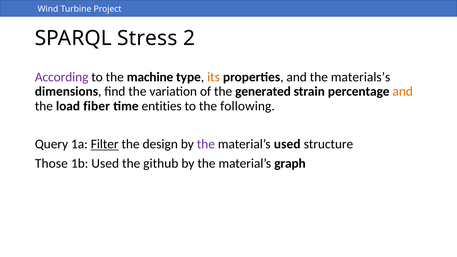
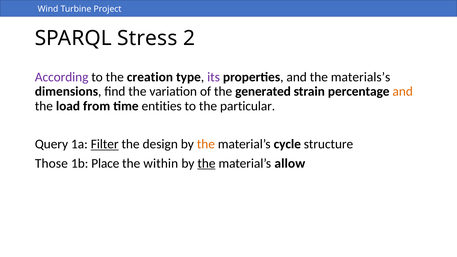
machine: machine -> creation
its colour: orange -> purple
fiber: fiber -> from
following: following -> particular
the at (206, 144) colour: purple -> orange
material’s used: used -> cycle
1b Used: Used -> Place
github: github -> within
the at (206, 163) underline: none -> present
graph: graph -> allow
